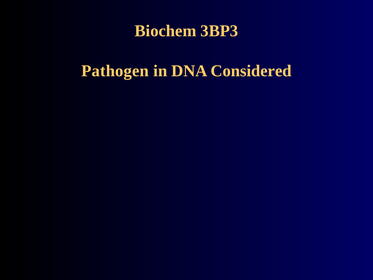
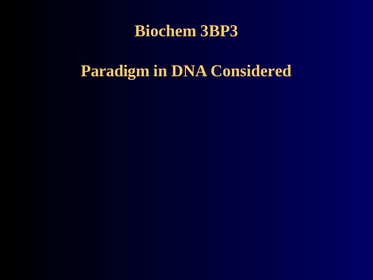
Pathogen: Pathogen -> Paradigm
